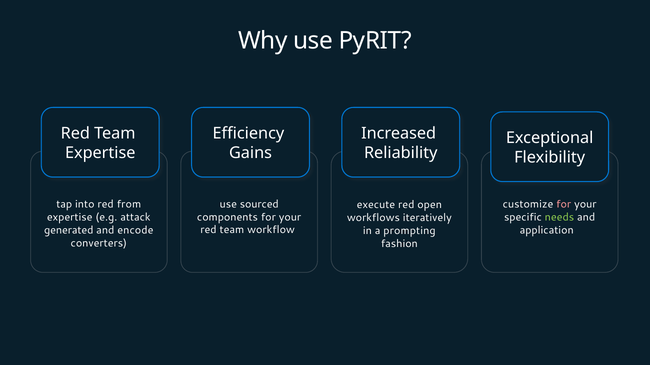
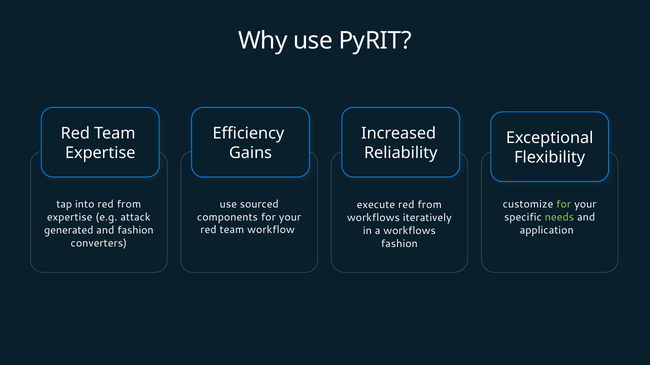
for at (564, 205) colour: pink -> light green
execute red open: open -> from
and encode: encode -> fashion
a prompting: prompting -> workflows
